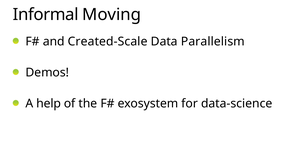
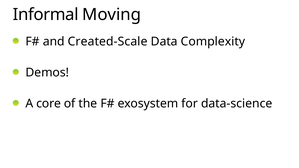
Parallelism: Parallelism -> Complexity
help: help -> core
